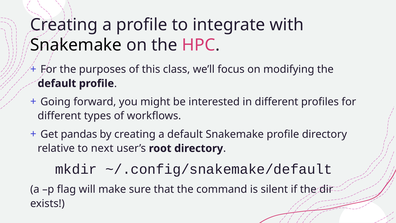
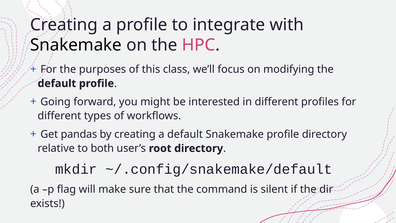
next: next -> both
